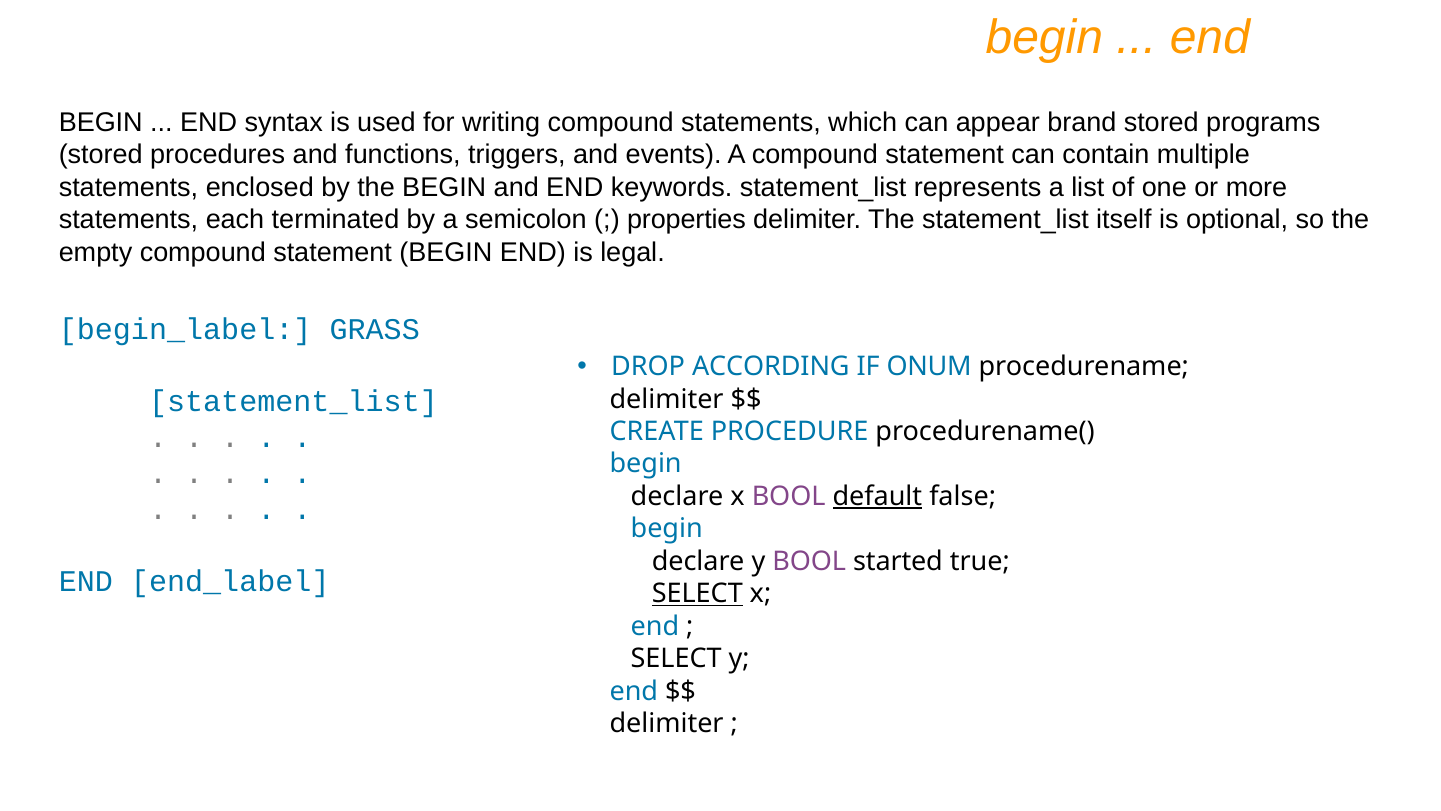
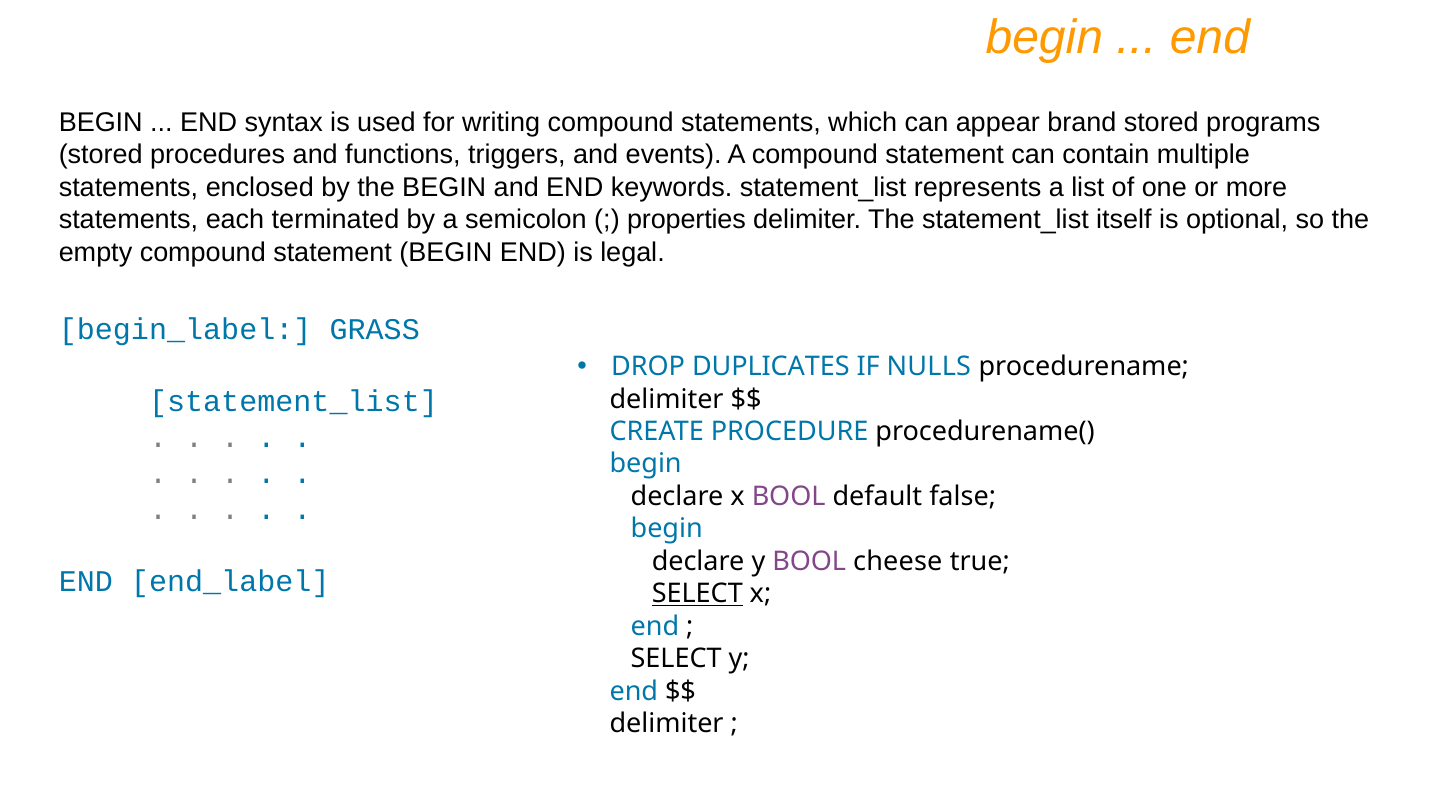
ACCORDING: ACCORDING -> DUPLICATES
ONUM: ONUM -> NULLS
default underline: present -> none
started: started -> cheese
